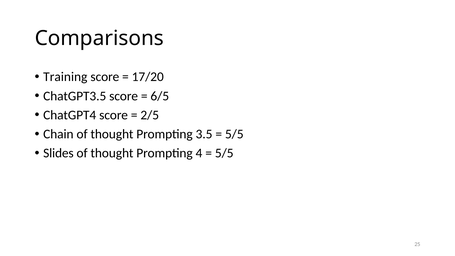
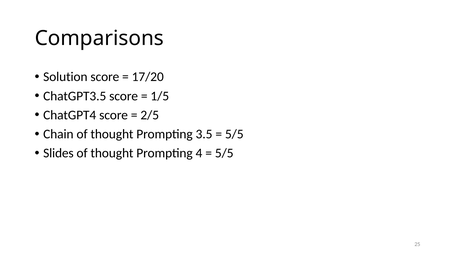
Training: Training -> Solution
6/5: 6/5 -> 1/5
